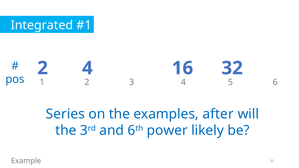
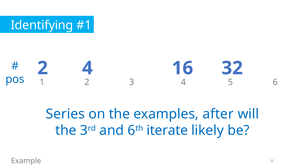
Integrated: Integrated -> Identifying
power: power -> iterate
